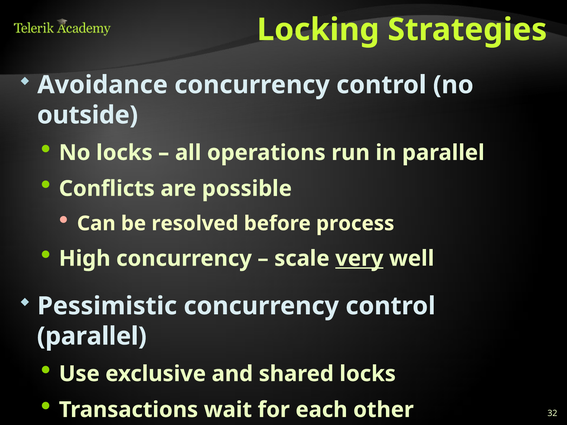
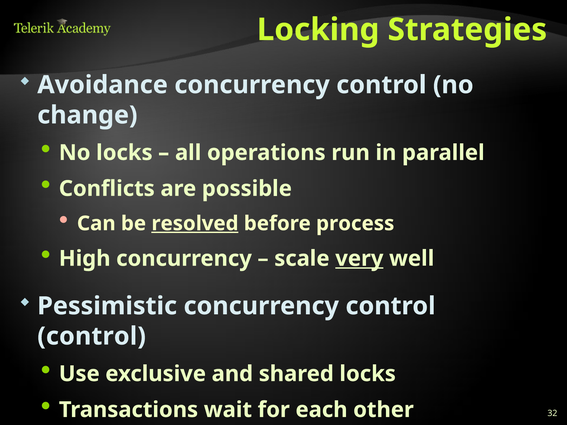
outside: outside -> change
resolved underline: none -> present
parallel at (92, 336): parallel -> control
